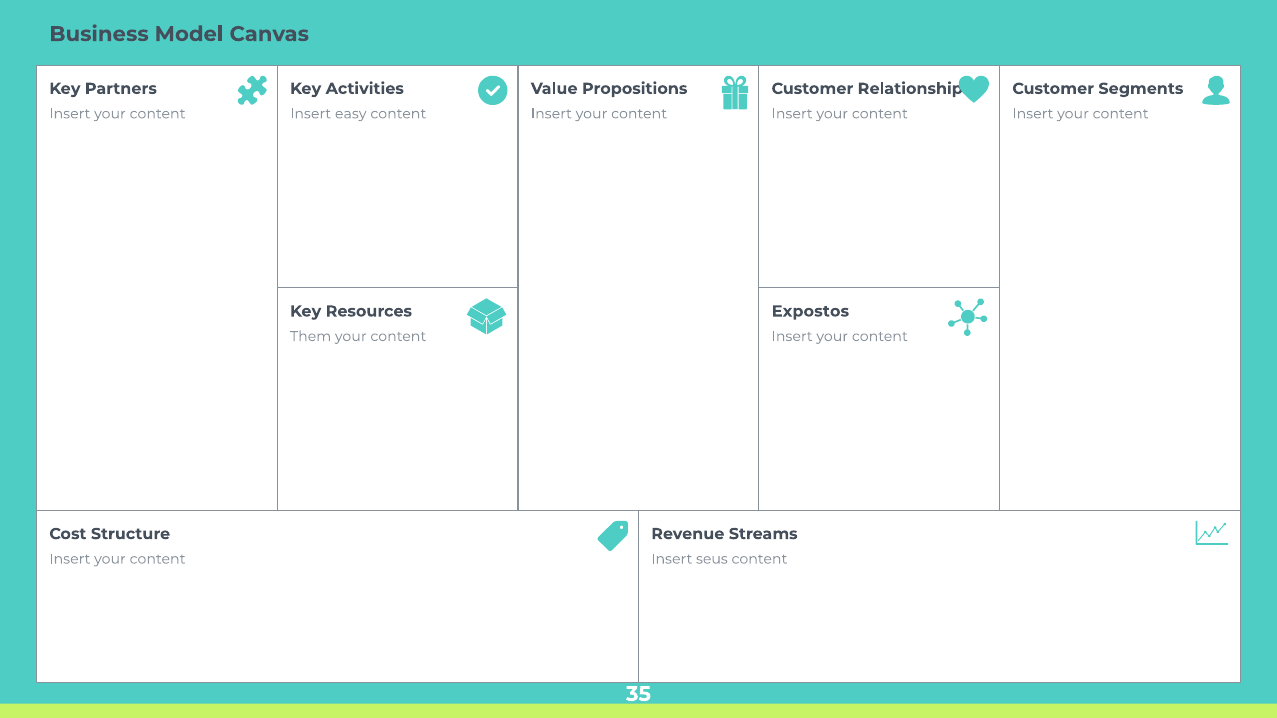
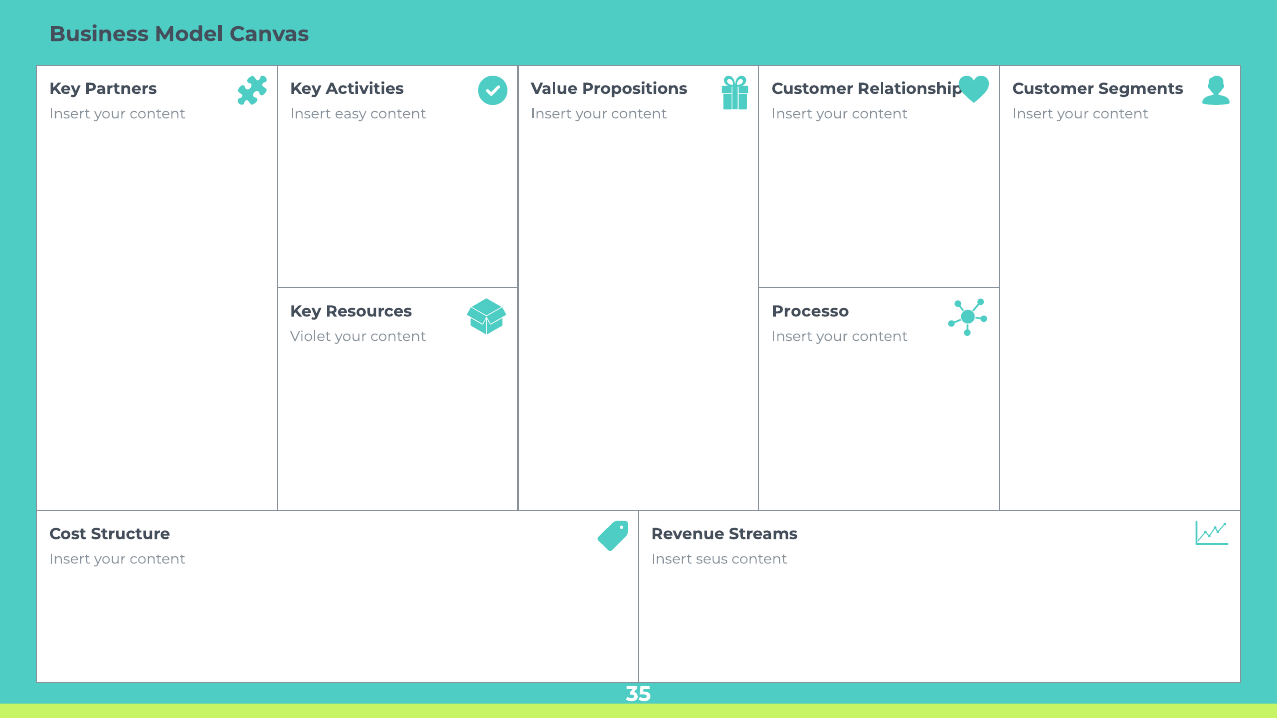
Expostos: Expostos -> Processo
Them: Them -> Violet
